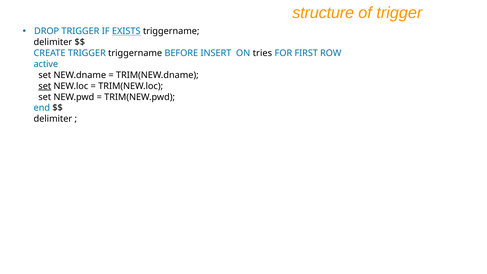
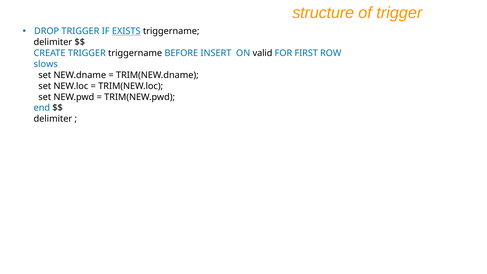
tries: tries -> valid
active: active -> slows
set at (45, 86) underline: present -> none
